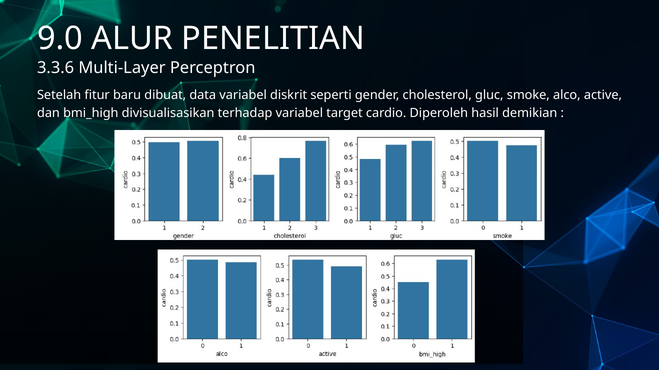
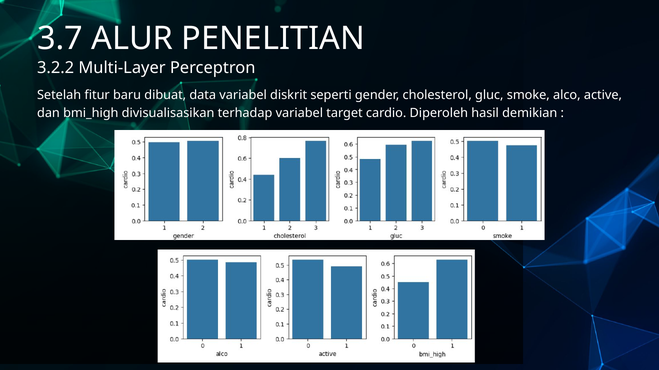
9.0: 9.0 -> 3.7
3.3.6: 3.3.6 -> 3.2.2
